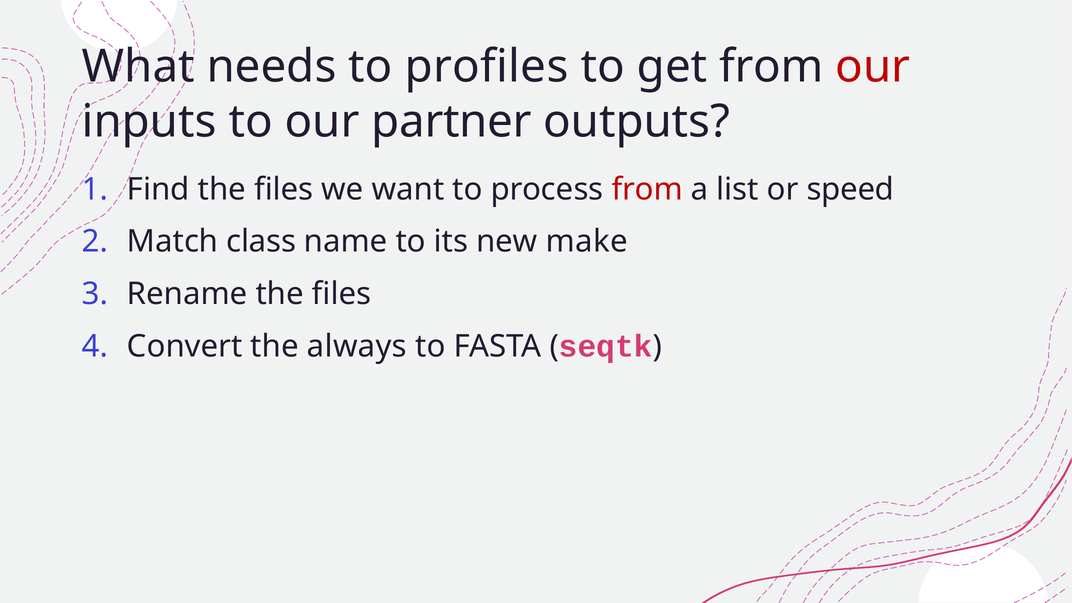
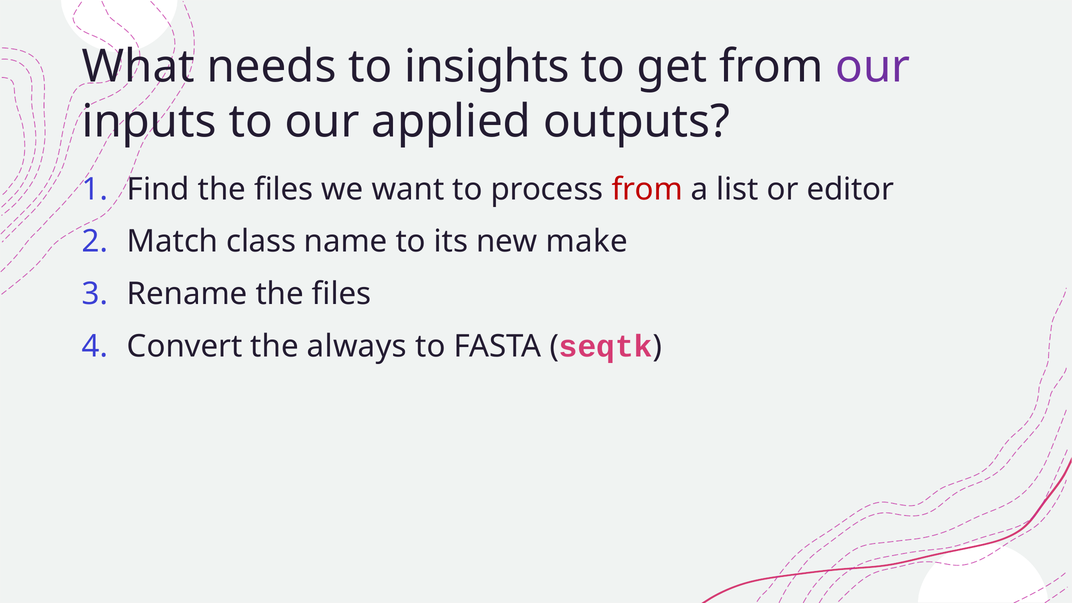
profiles: profiles -> insights
our at (873, 67) colour: red -> purple
partner: partner -> applied
speed: speed -> editor
